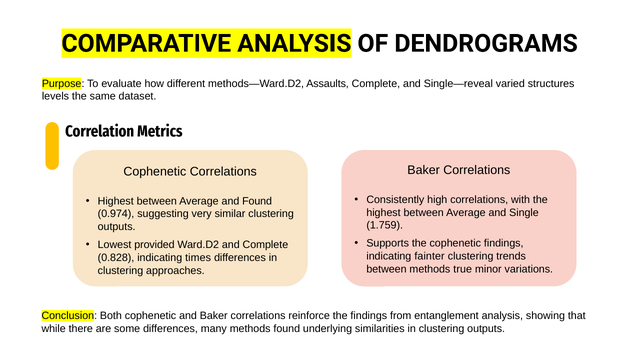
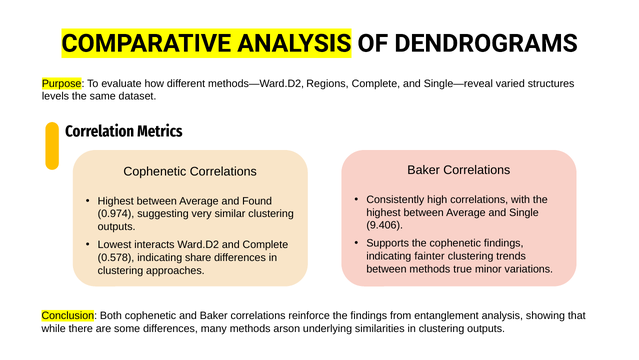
Assaults: Assaults -> Regions
1.759: 1.759 -> 9.406
provided: provided -> interacts
0.828: 0.828 -> 0.578
times: times -> share
methods found: found -> arson
